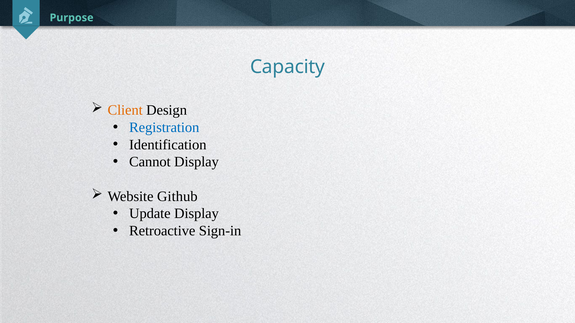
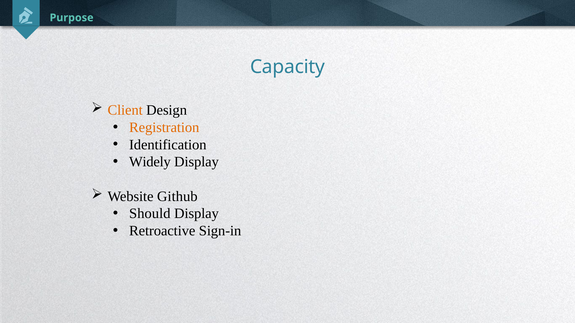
Registration colour: blue -> orange
Cannot: Cannot -> Widely
Update: Update -> Should
